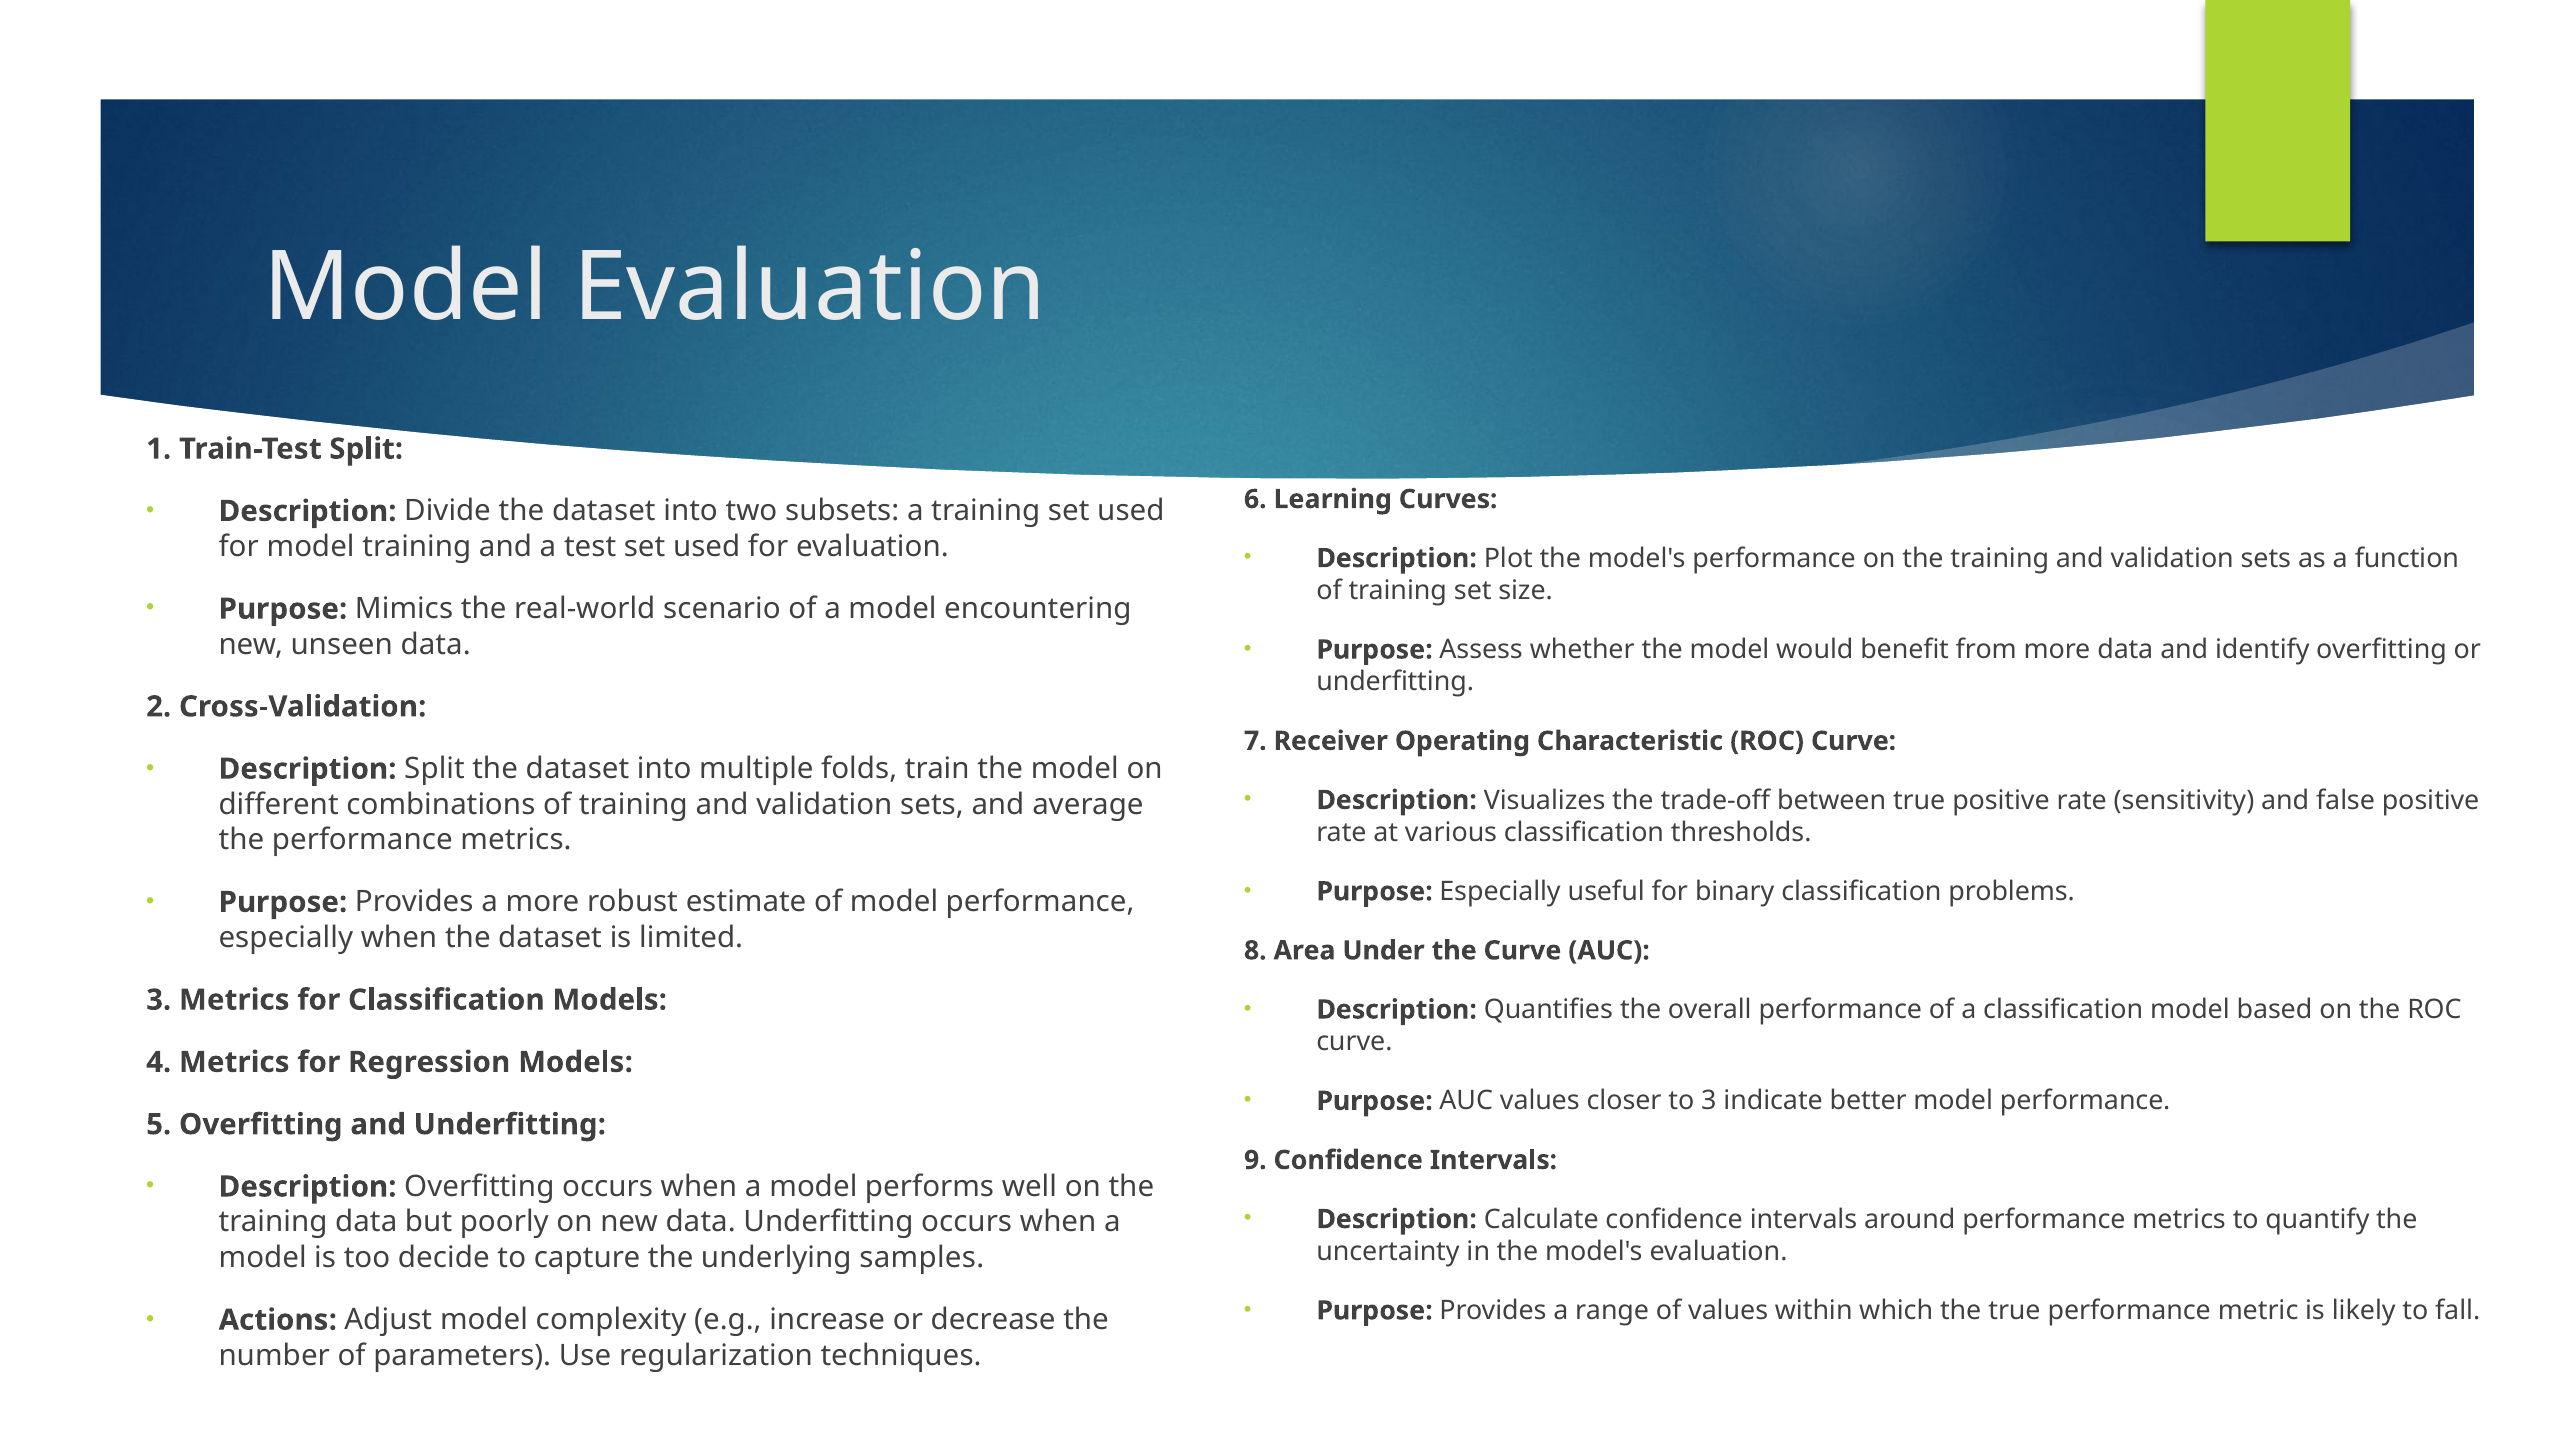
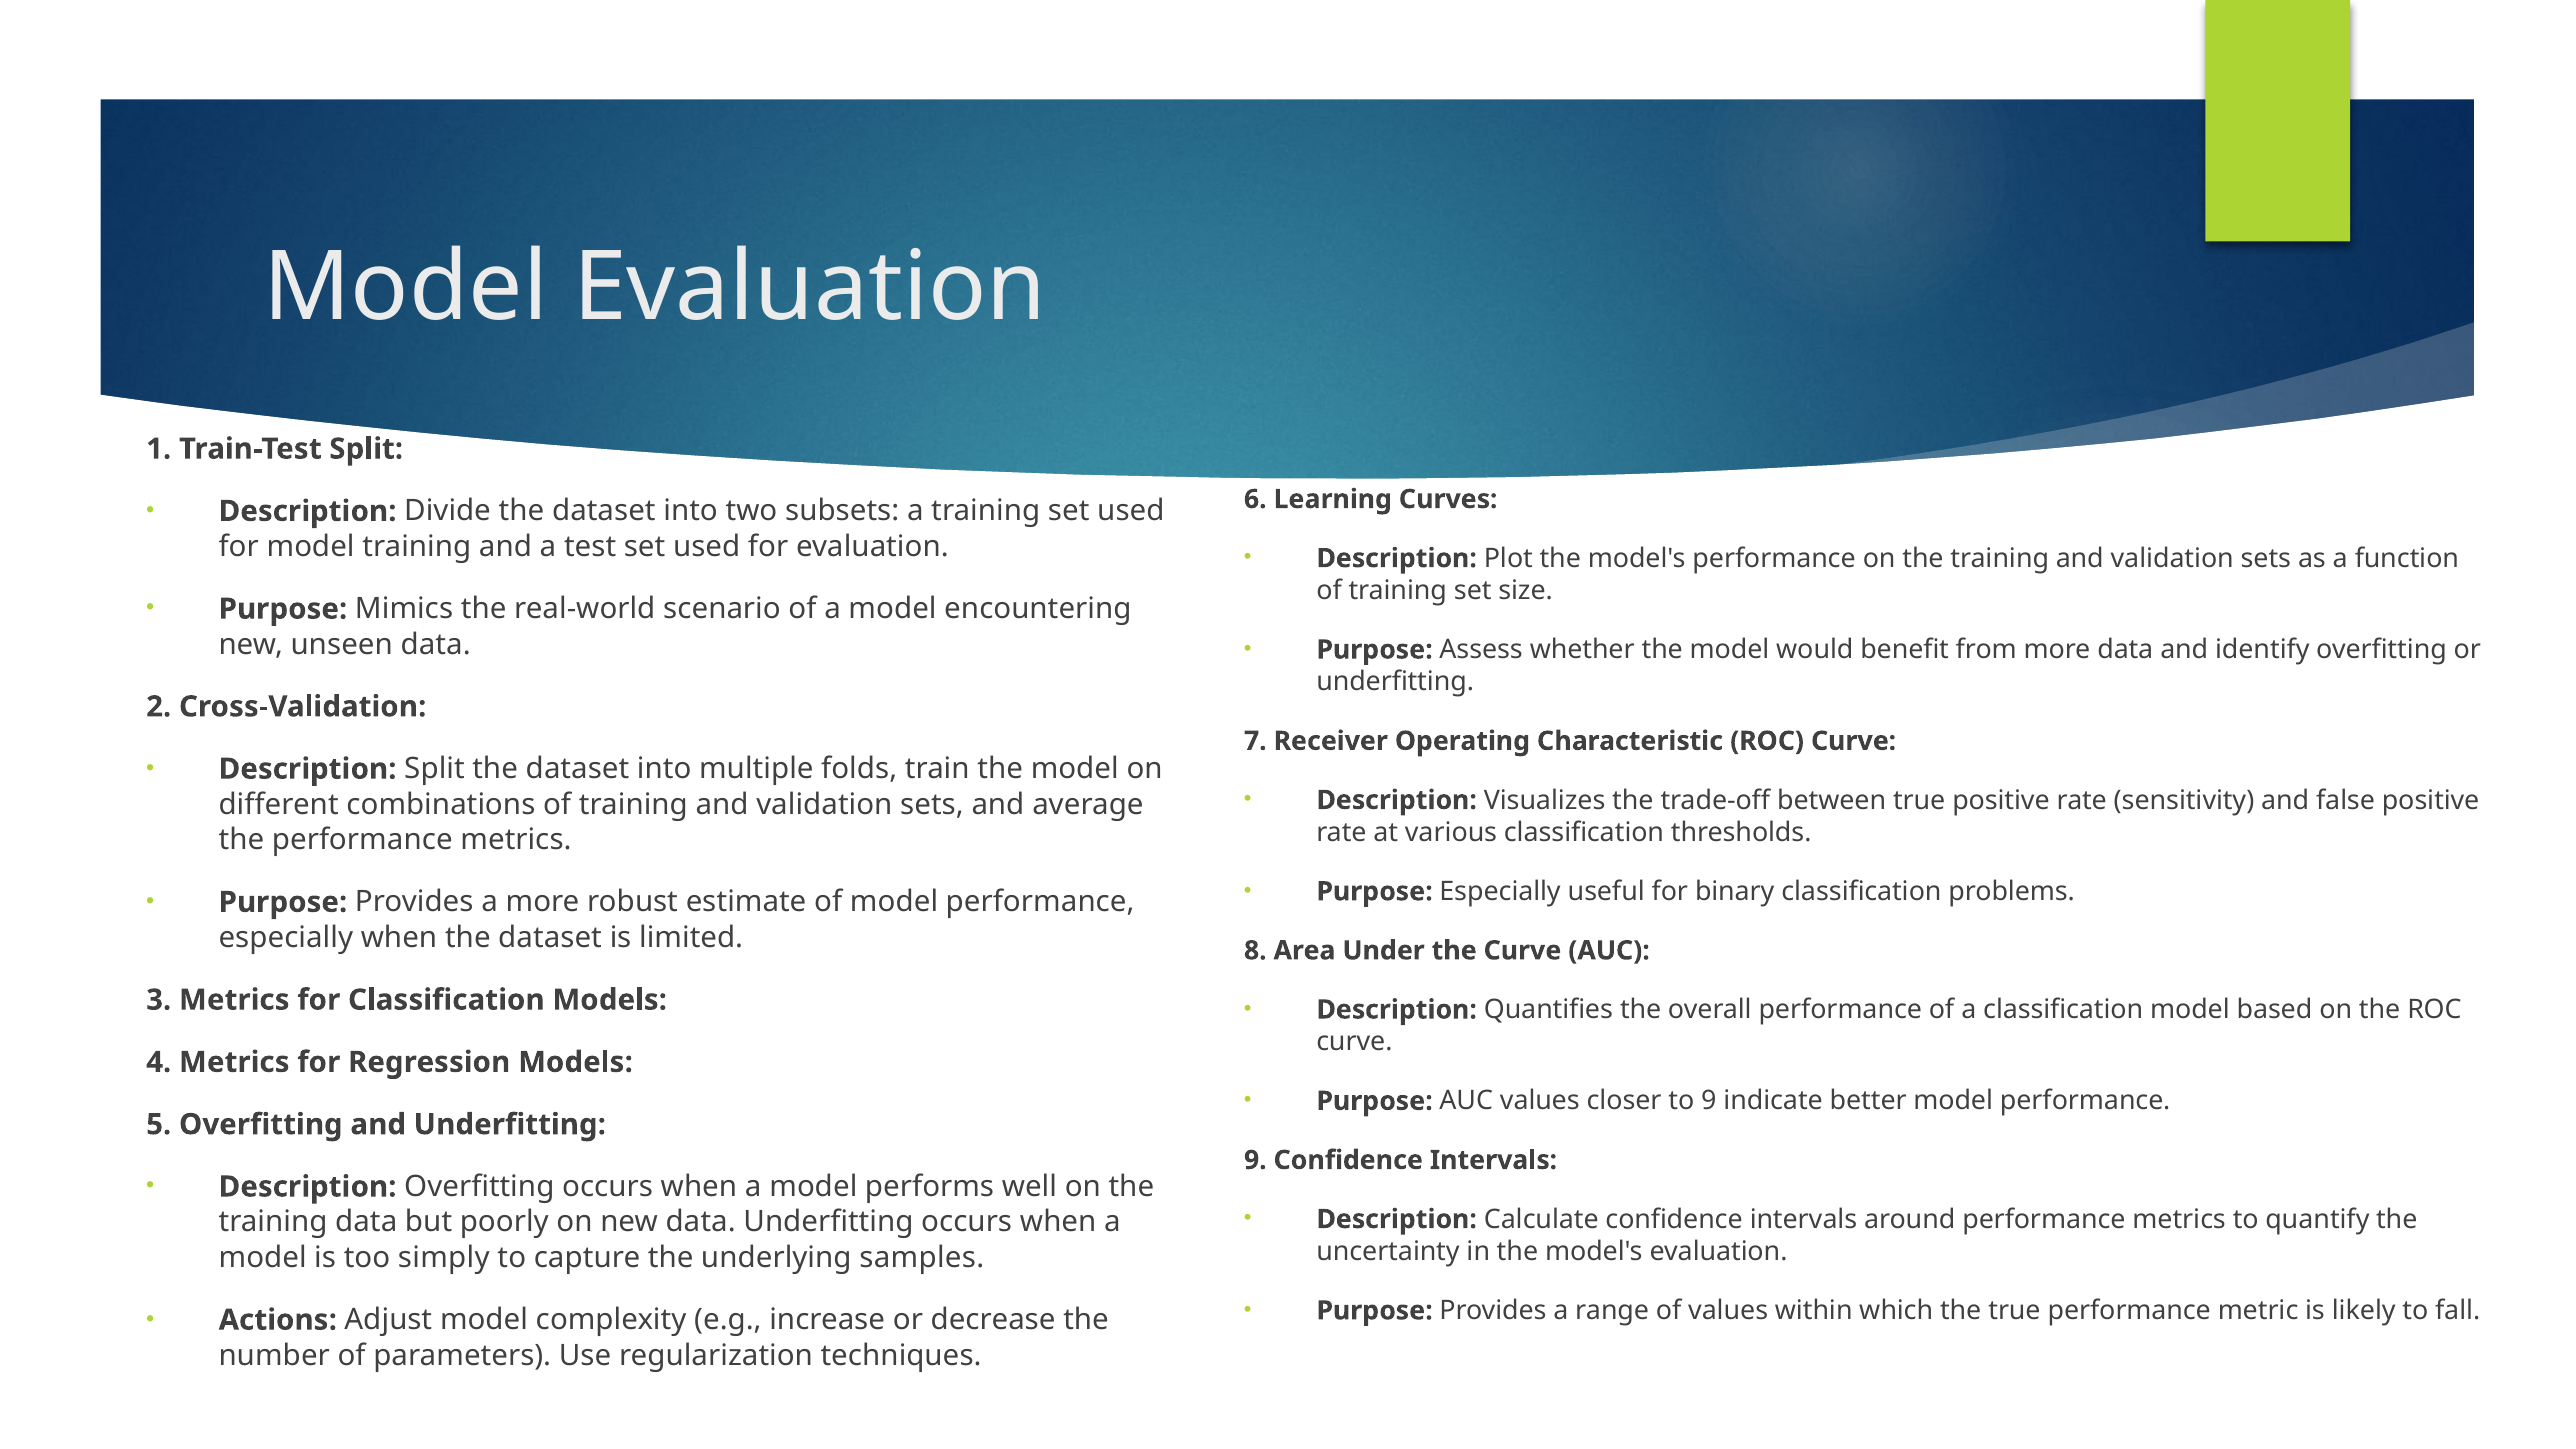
to 3: 3 -> 9
decide: decide -> simply
